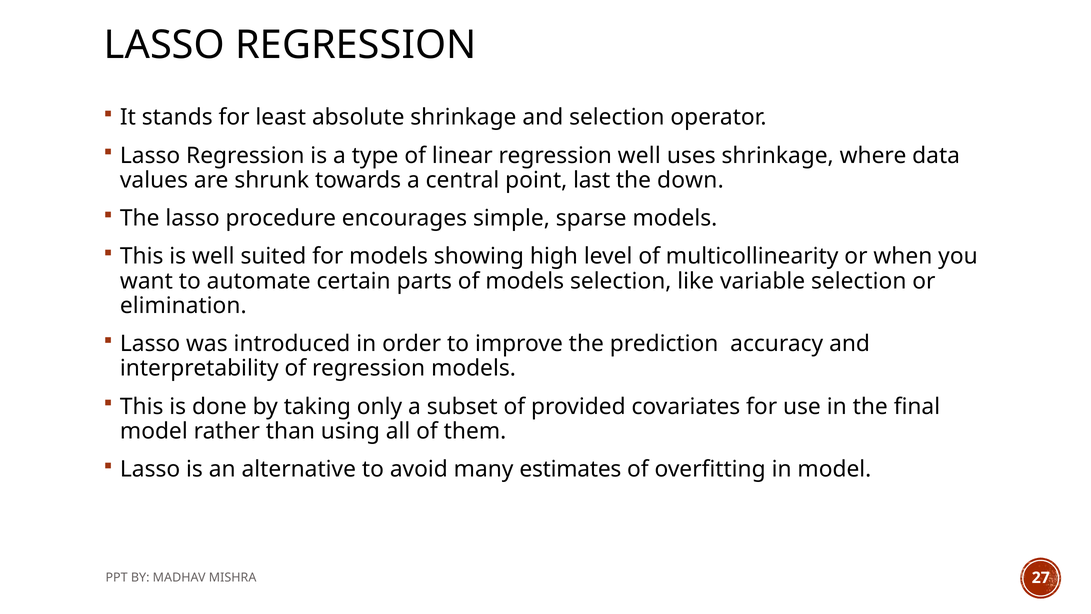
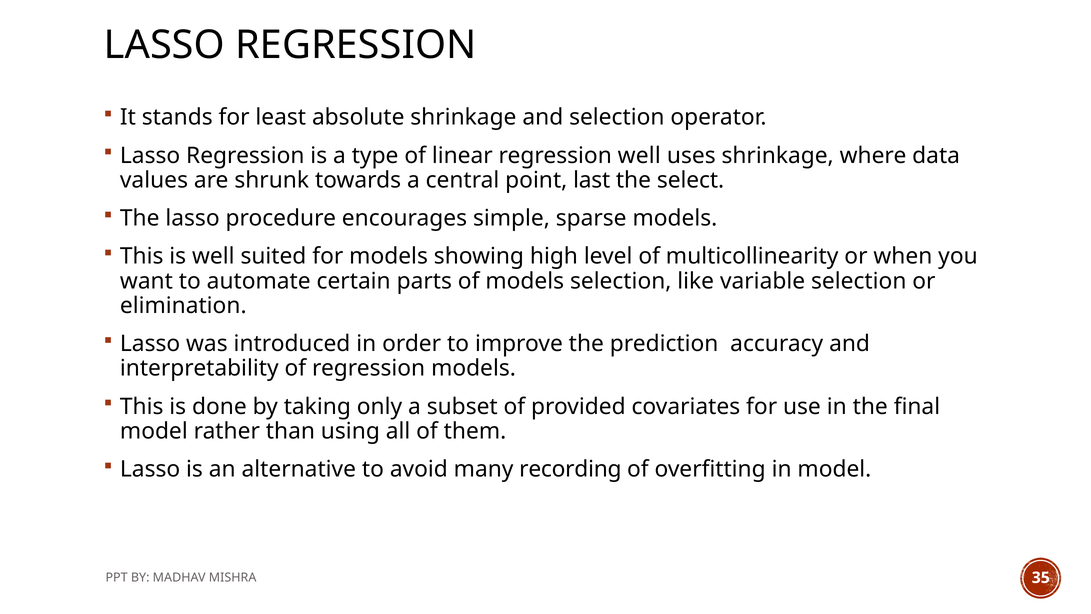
down: down -> select
estimates: estimates -> recording
27: 27 -> 35
